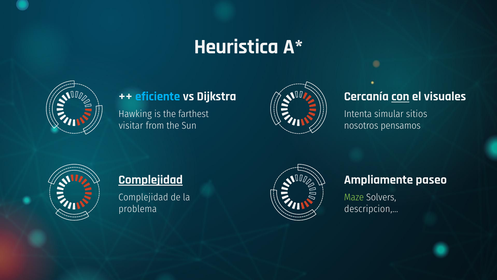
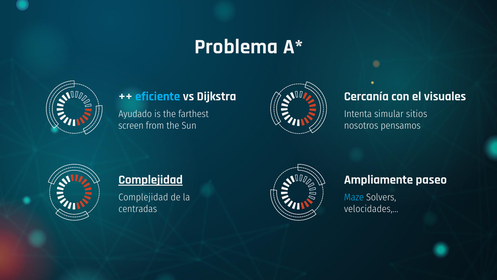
Heuristica: Heuristica -> Problema
con underline: present -> none
Hawking: Hawking -> Ayudado
visitar: visitar -> screen
Maze colour: light green -> light blue
problema: problema -> centradas
descripcion,…: descripcion,… -> velocidades,…
